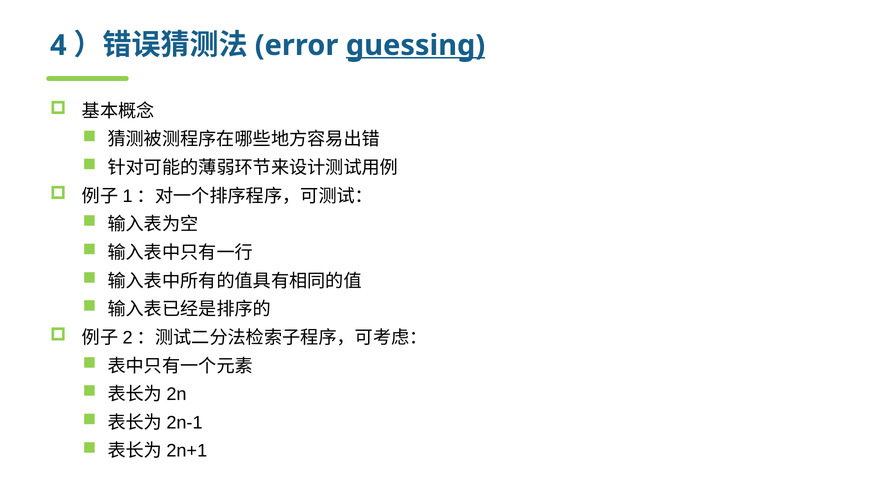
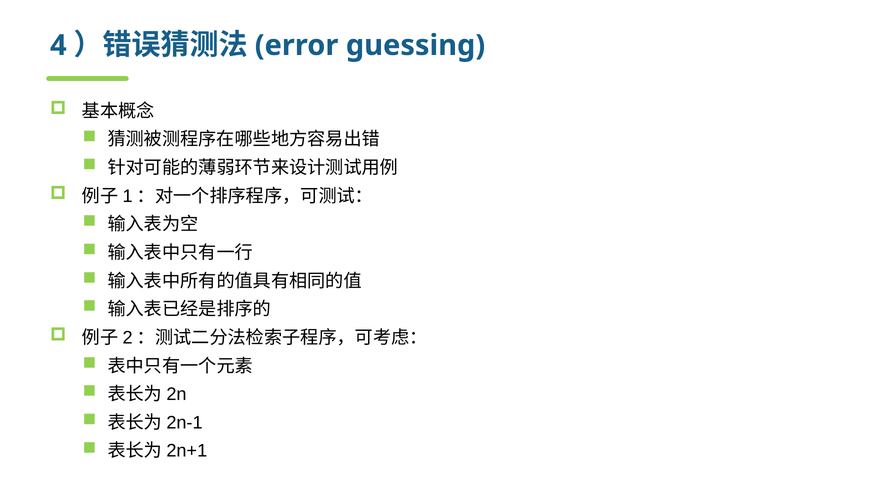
guessing underline: present -> none
